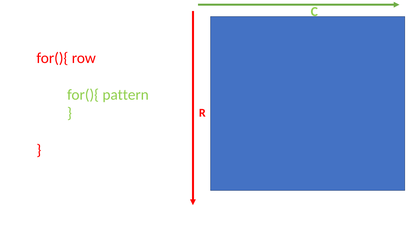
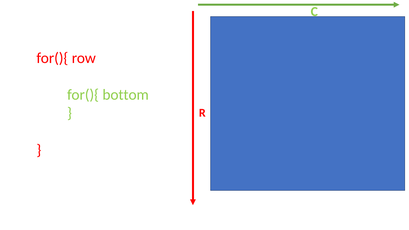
pattern: pattern -> bottom
